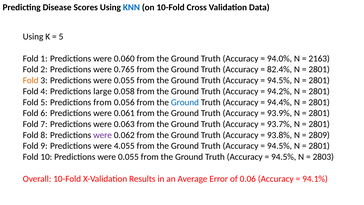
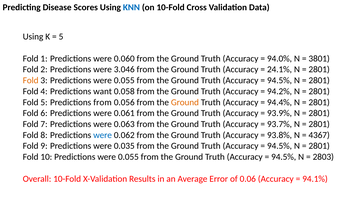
2163: 2163 -> 3801
0.765: 0.765 -> 3.046
82.4%: 82.4% -> 24.1%
large: large -> want
Ground at (185, 102) colour: blue -> orange
were at (103, 135) colour: purple -> blue
2809: 2809 -> 4367
4.055: 4.055 -> 0.035
